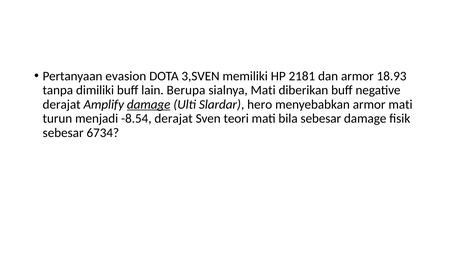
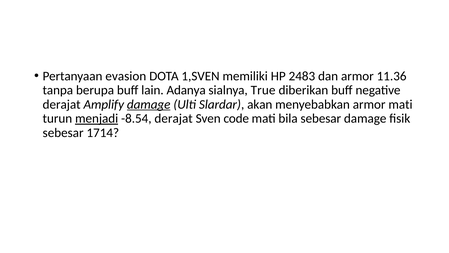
3,SVEN: 3,SVEN -> 1,SVEN
2181: 2181 -> 2483
18.93: 18.93 -> 11.36
dimiliki: dimiliki -> berupa
Berupa: Berupa -> Adanya
sialnya Mati: Mati -> True
hero: hero -> akan
menjadi underline: none -> present
teori: teori -> code
6734: 6734 -> 1714
